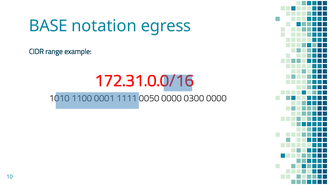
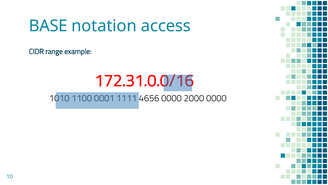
egress: egress -> access
0050: 0050 -> 4656
0300: 0300 -> 2000
